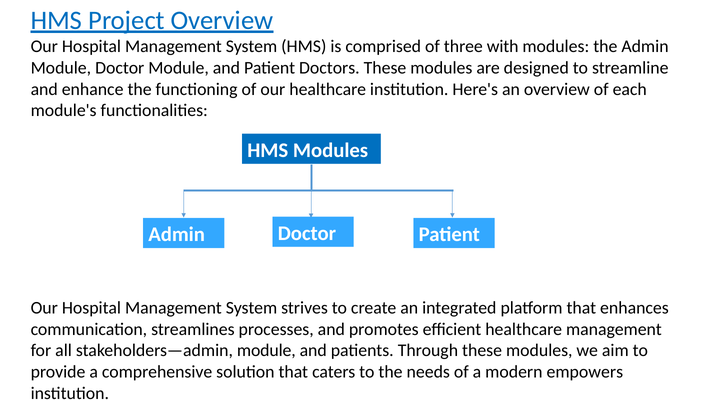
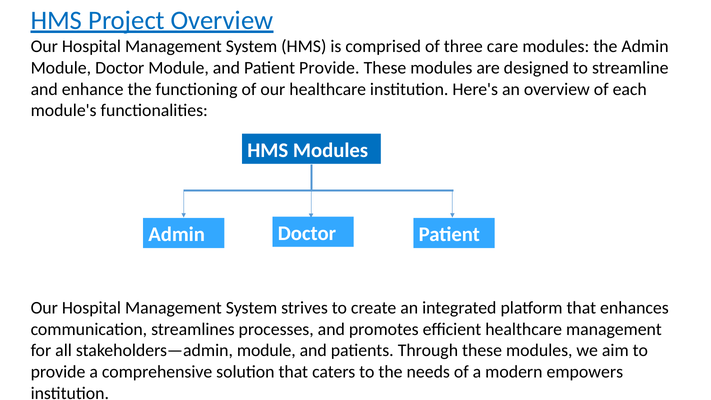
with: with -> care
Patient Doctors: Doctors -> Provide
